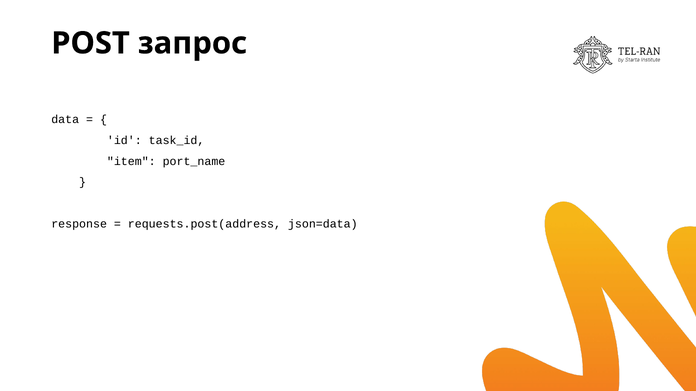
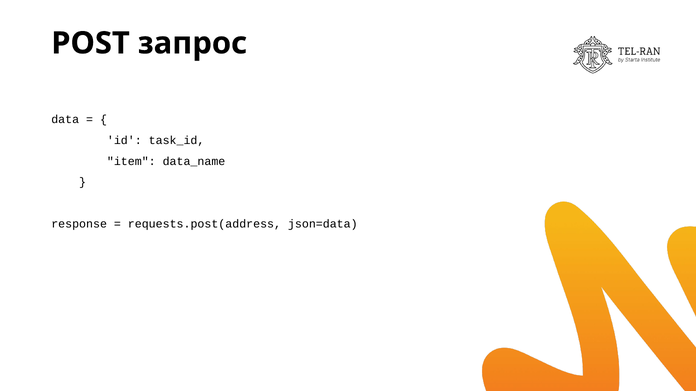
port_name: port_name -> data_name
